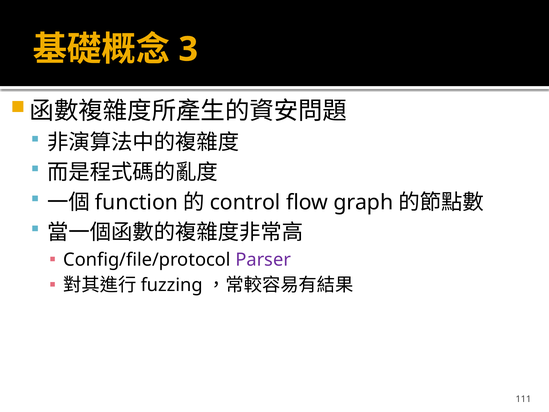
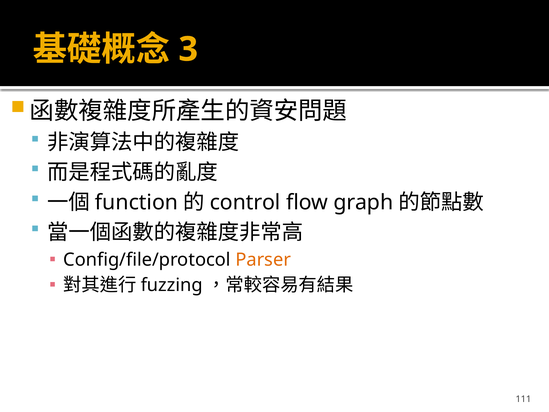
Parser colour: purple -> orange
